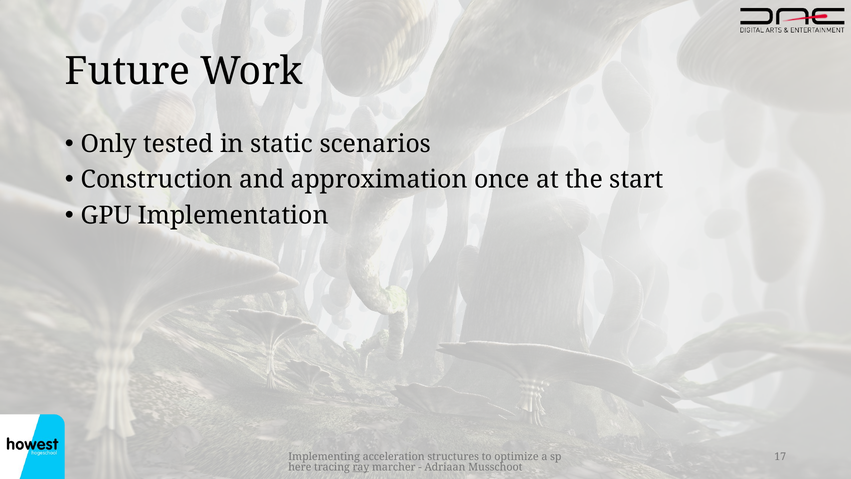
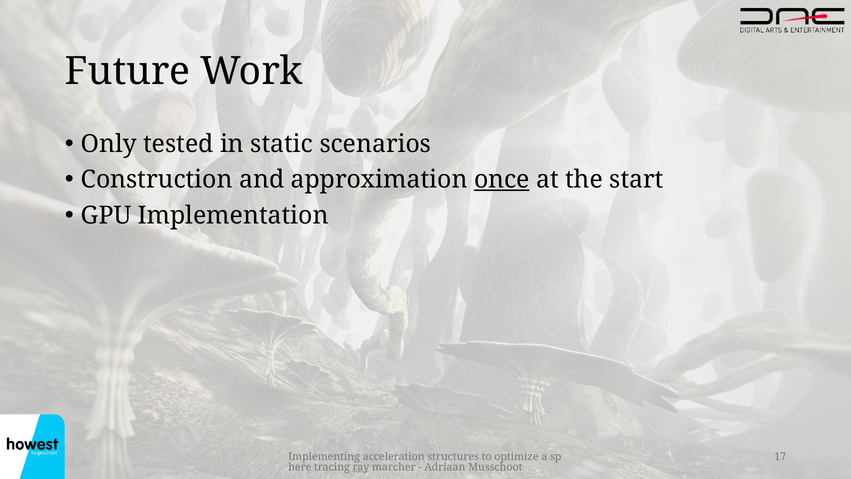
once underline: none -> present
